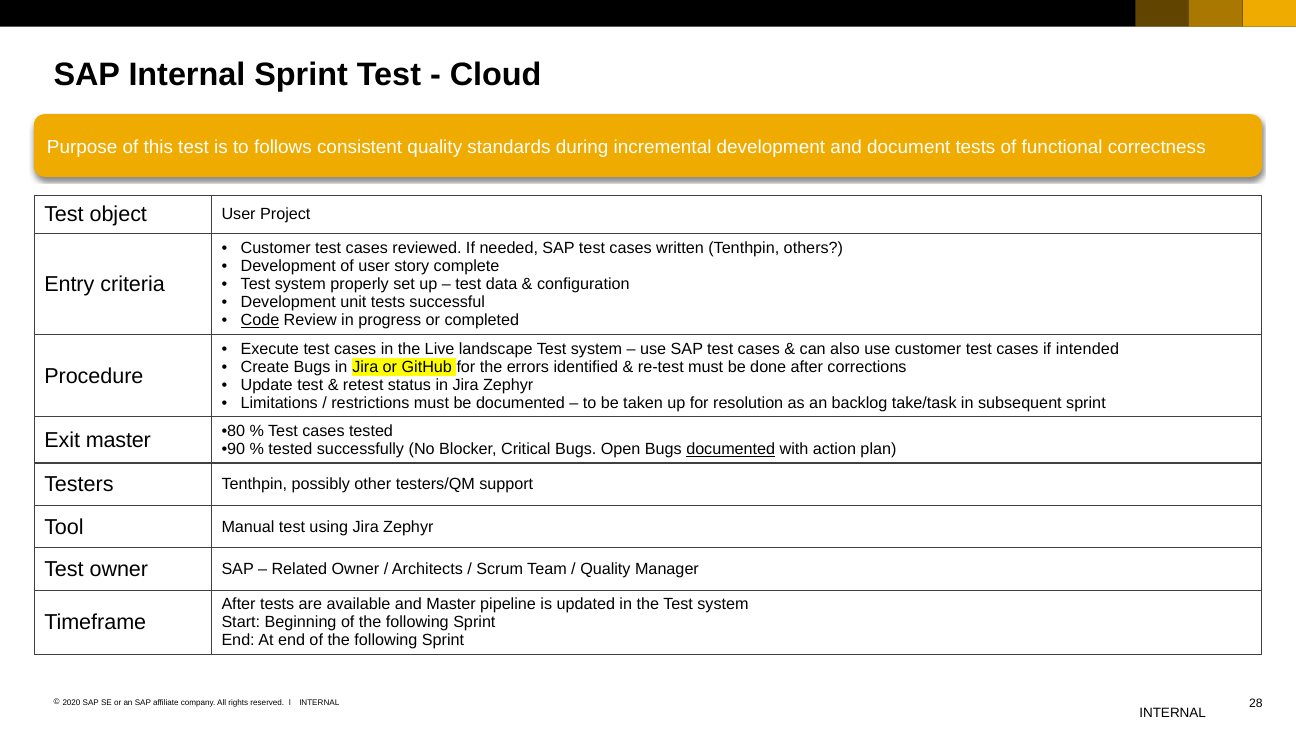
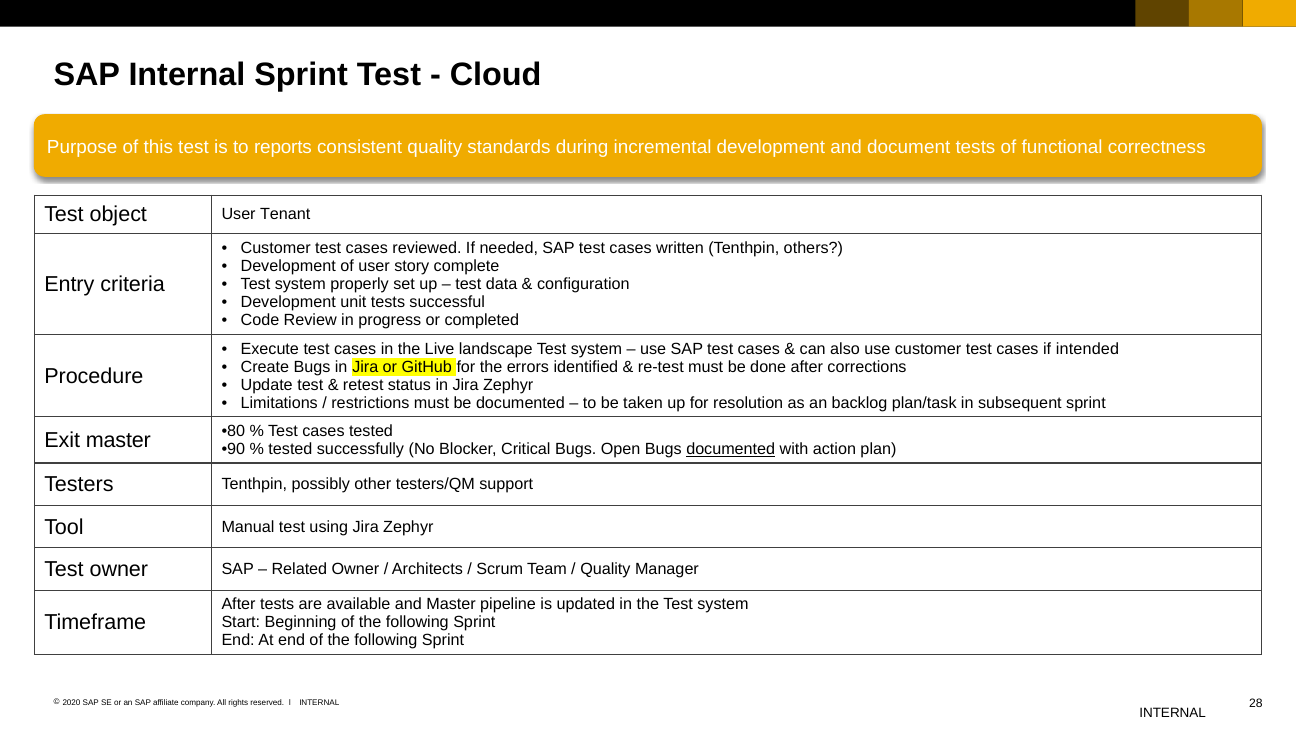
follows: follows -> reports
Project: Project -> Tenant
Code underline: present -> none
take/task: take/task -> plan/task
